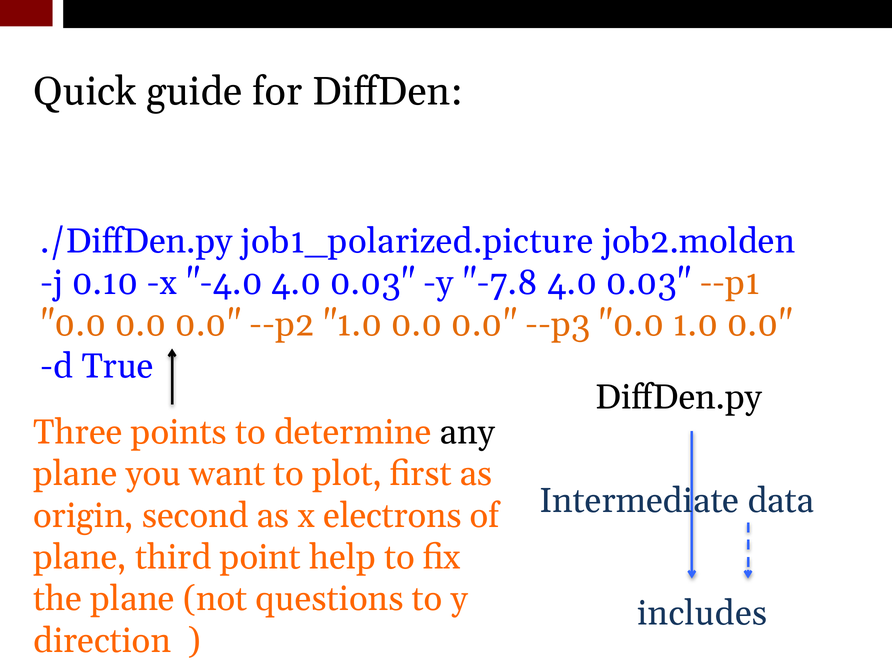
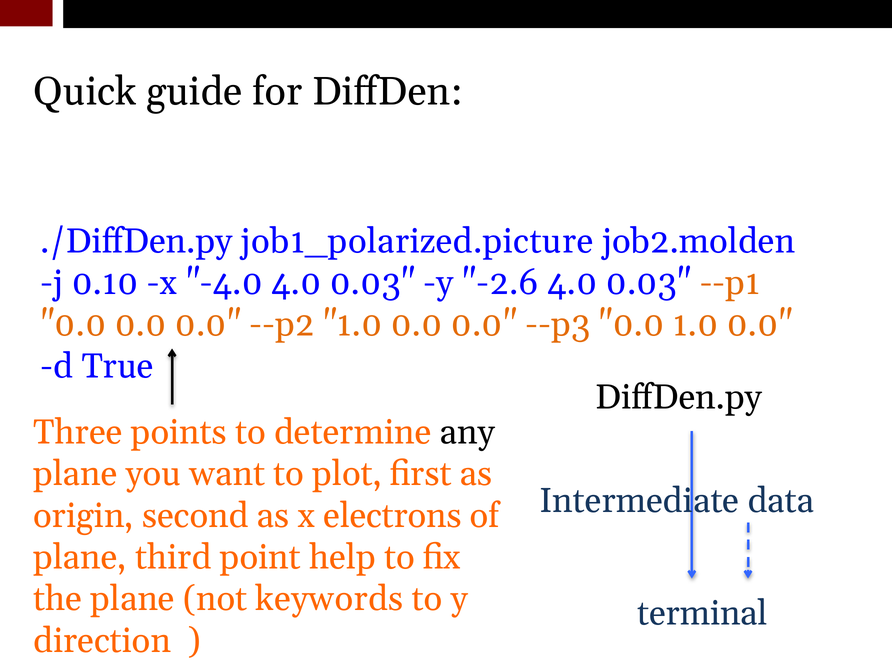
-7.8: -7.8 -> -2.6
questions: questions -> keywords
includes: includes -> terminal
